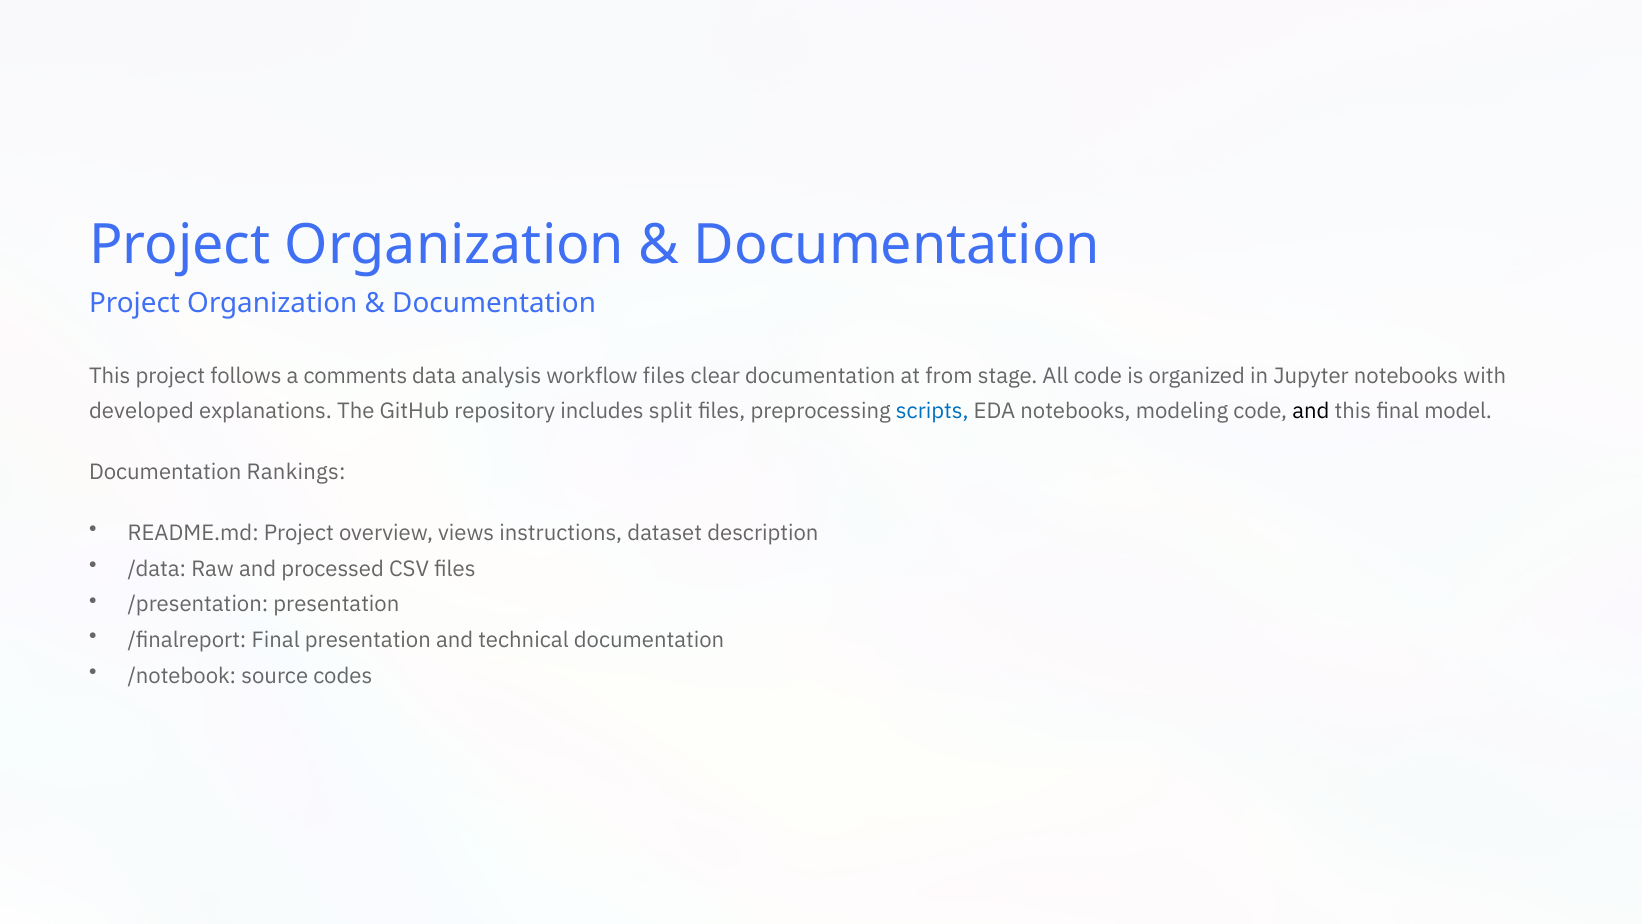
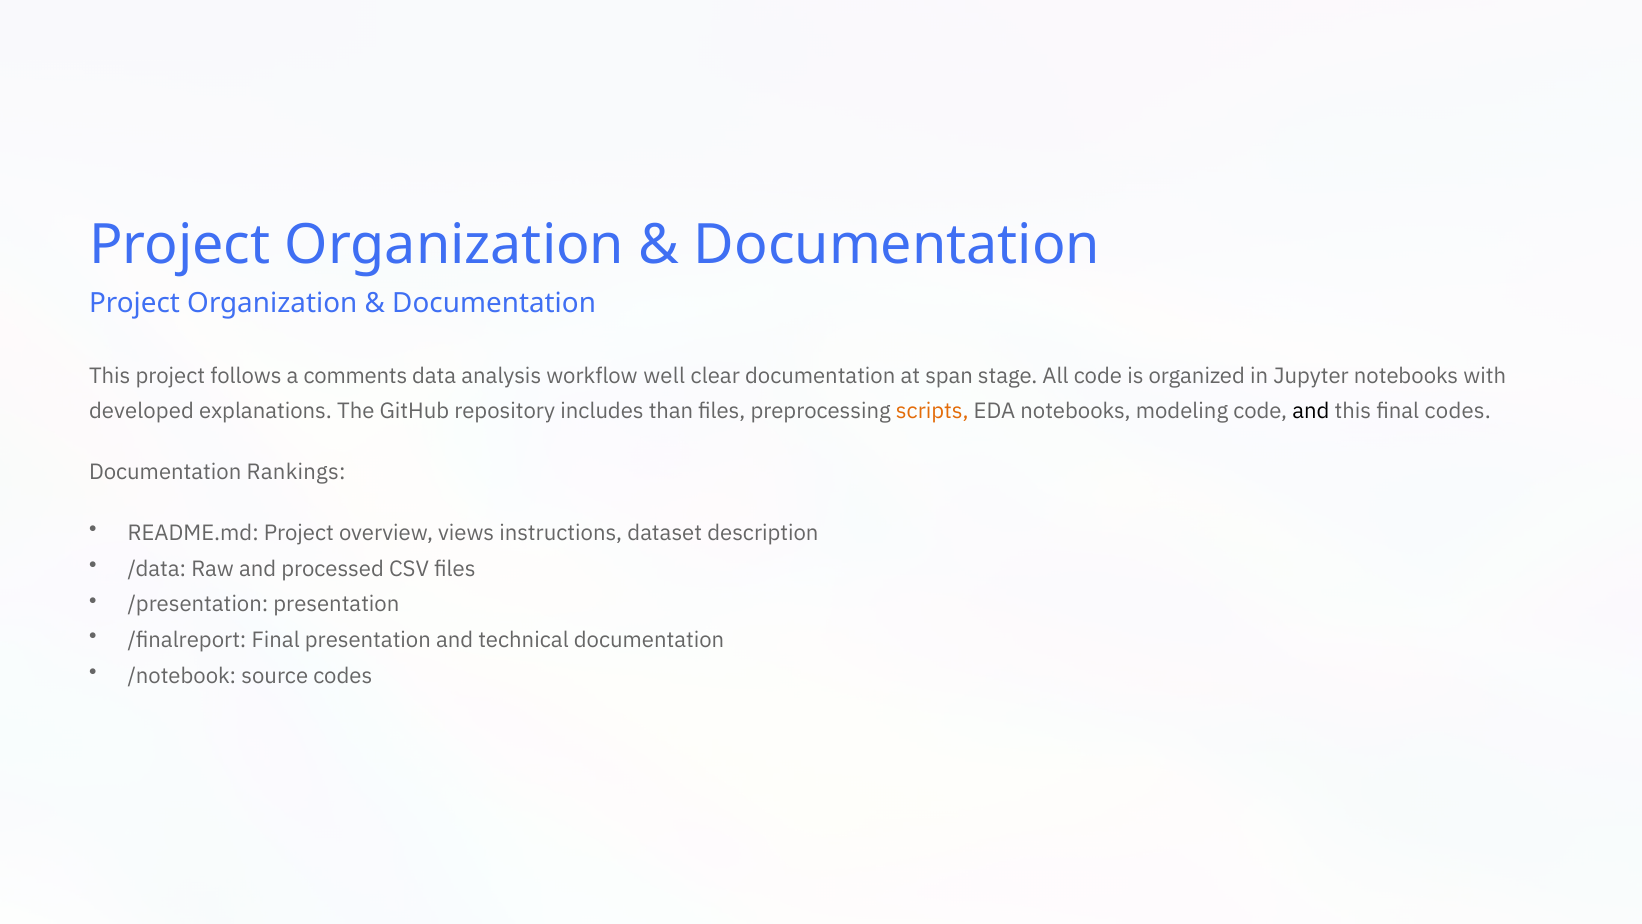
workflow files: files -> well
from: from -> span
split: split -> than
scripts colour: blue -> orange
final model: model -> codes
